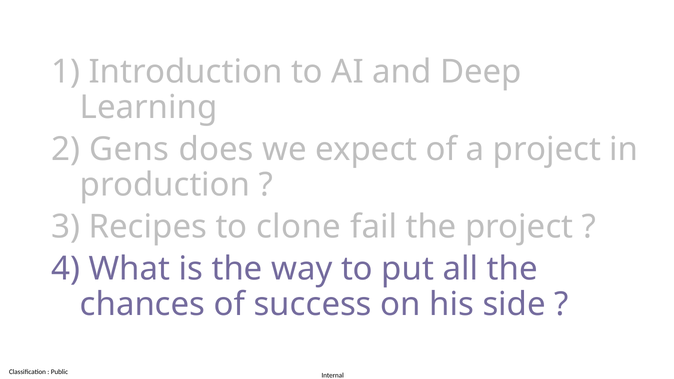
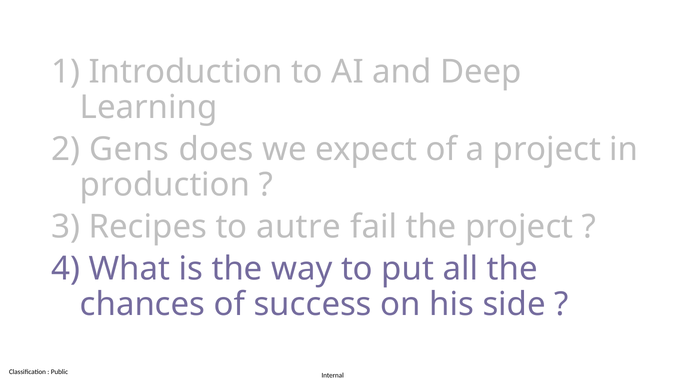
clone: clone -> autre
